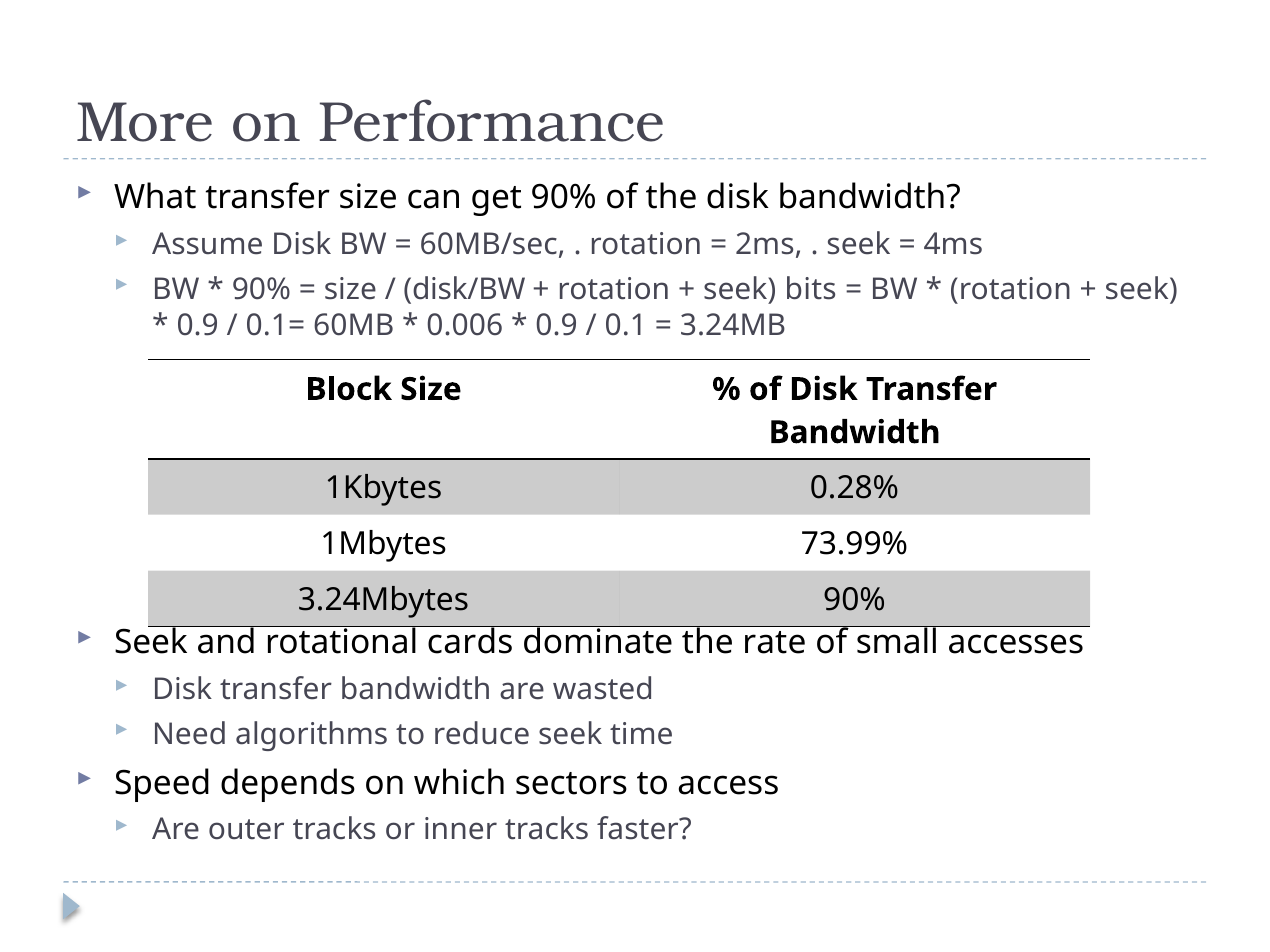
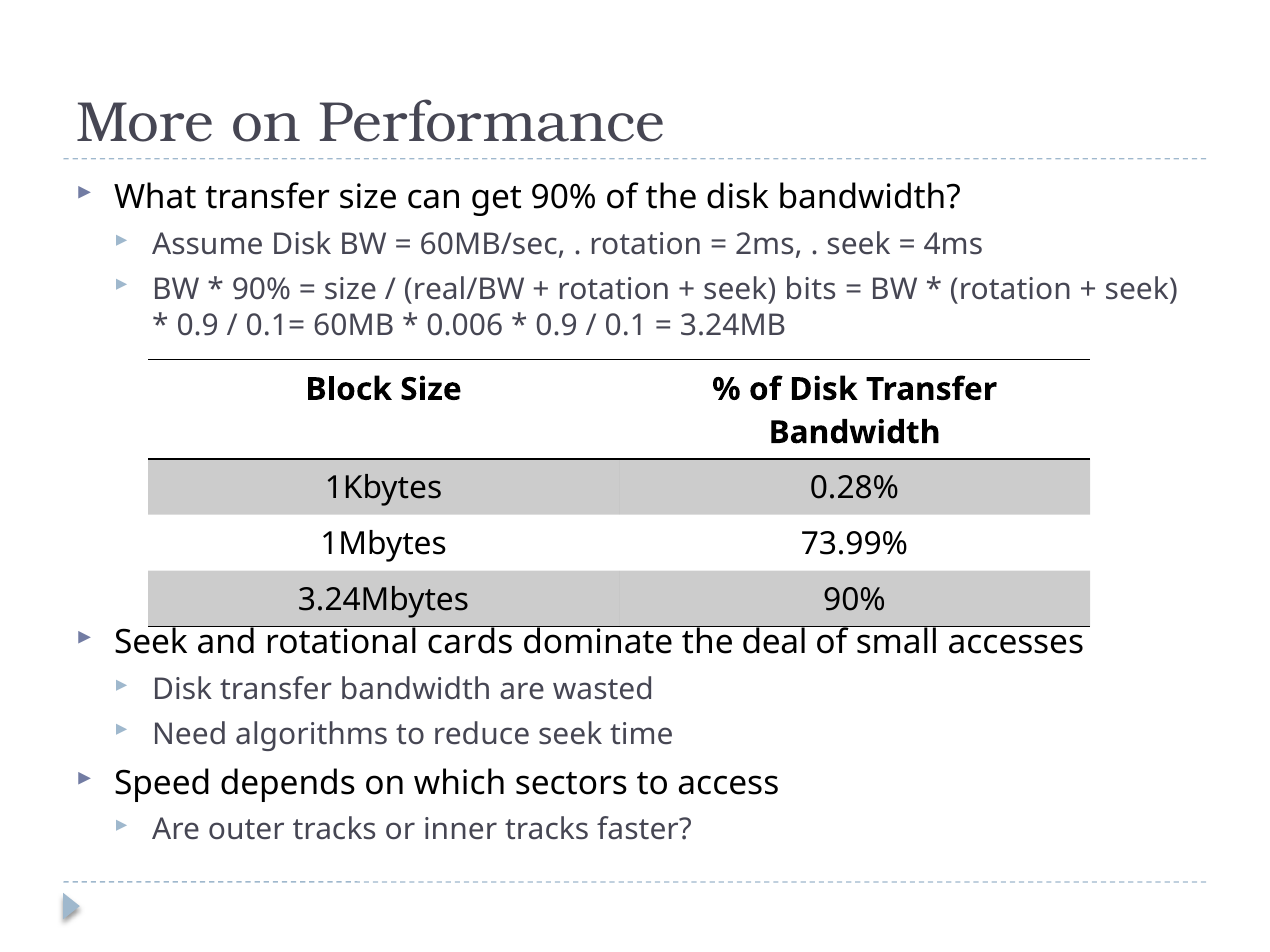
disk/BW: disk/BW -> real/BW
rate: rate -> deal
